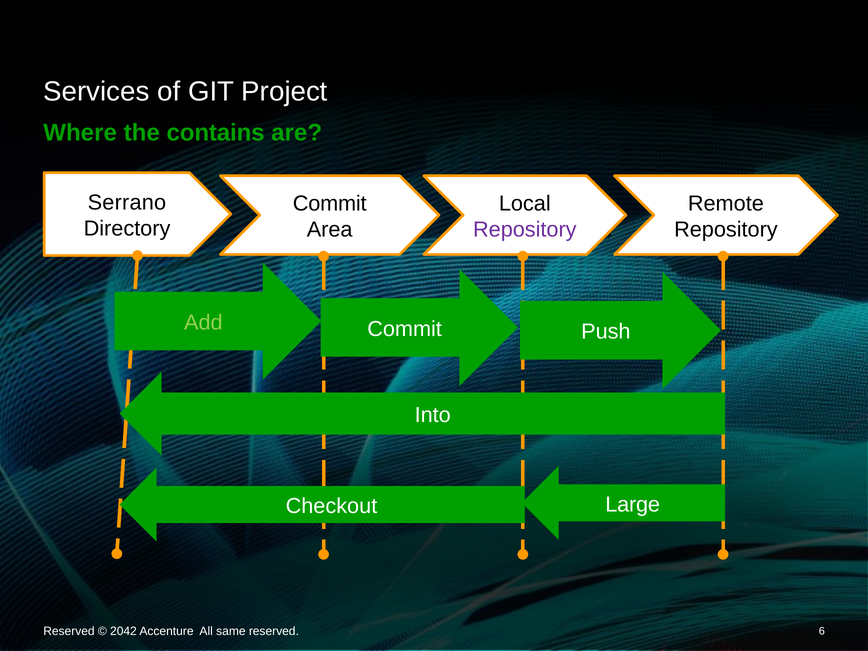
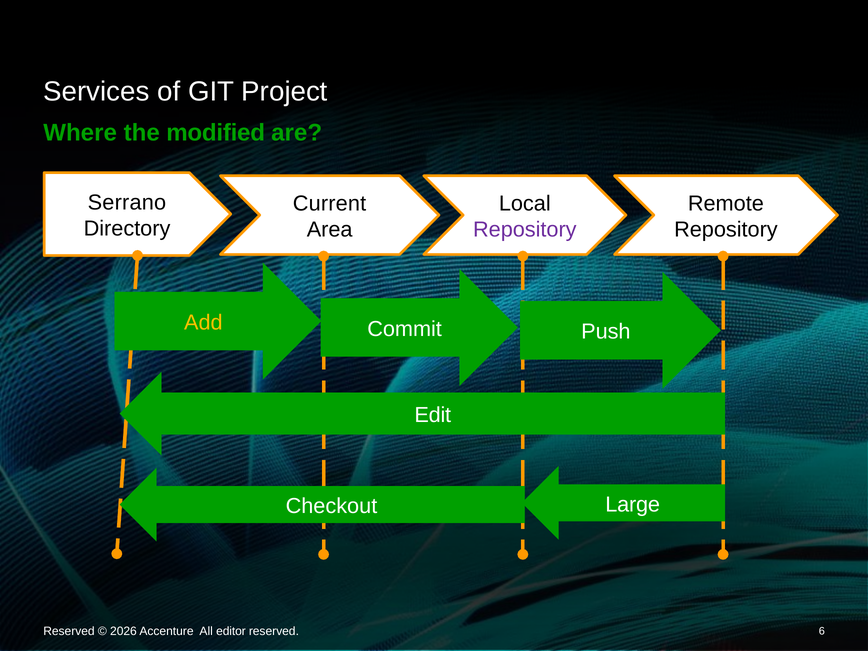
contains: contains -> modified
Commit at (330, 204): Commit -> Current
Add colour: light green -> yellow
Into: Into -> Edit
2042: 2042 -> 2026
same: same -> editor
